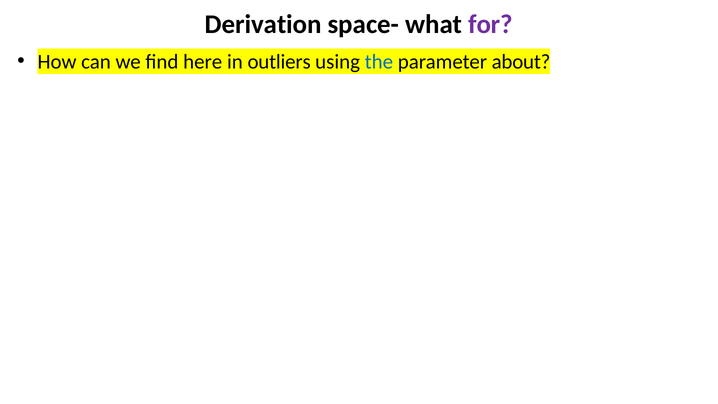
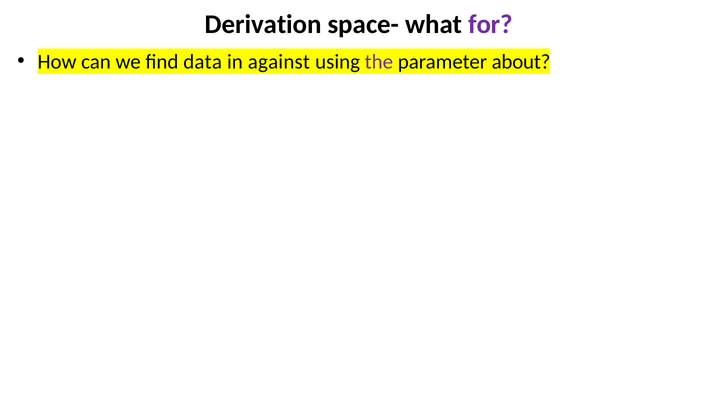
here: here -> data
outliers: outliers -> against
the colour: blue -> purple
